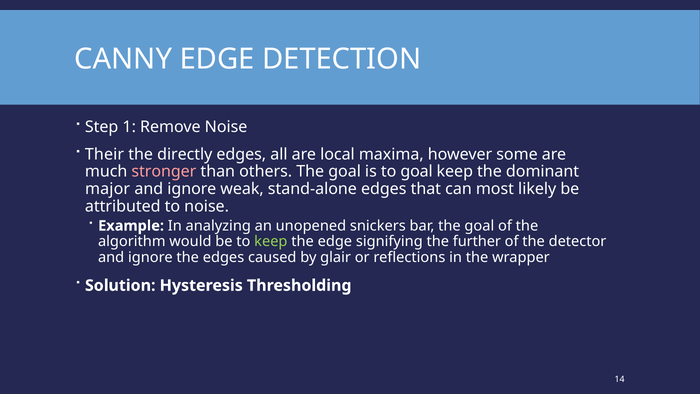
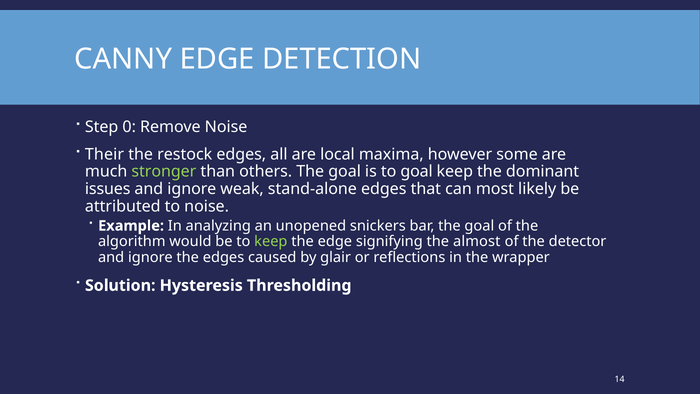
1: 1 -> 0
directly: directly -> restock
stronger colour: pink -> light green
major: major -> issues
further: further -> almost
